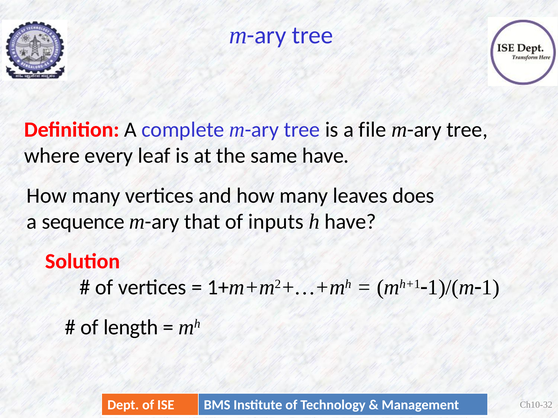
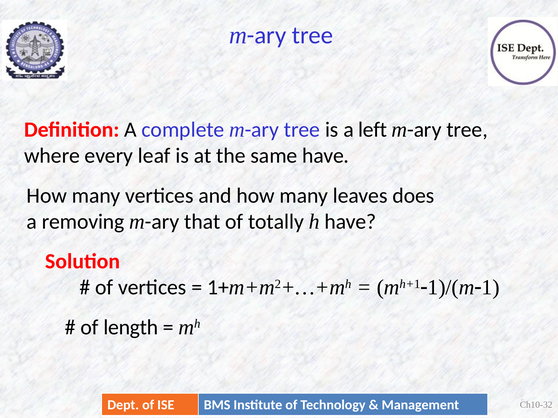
file: file -> left
sequence: sequence -> removing
inputs: inputs -> totally
